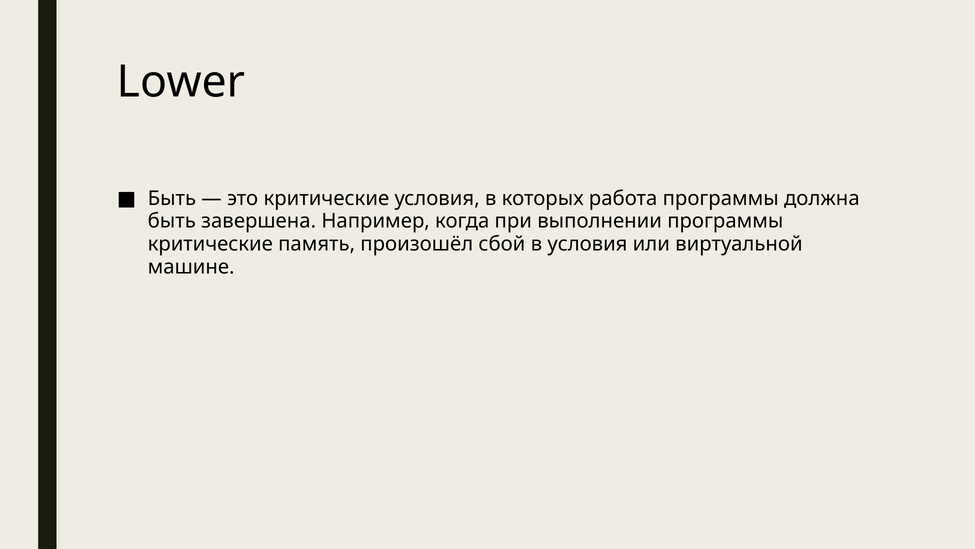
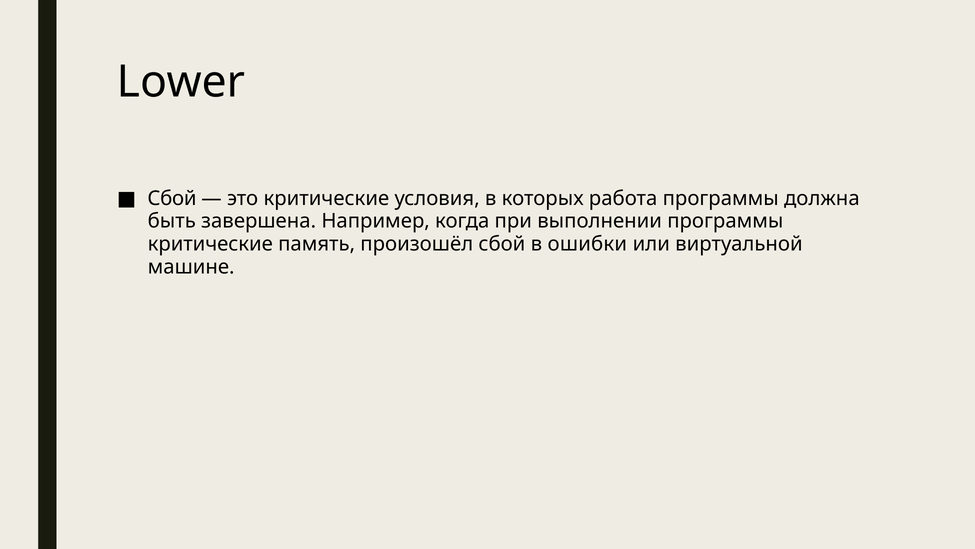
Быть at (172, 198): Быть -> Сбой
в условия: условия -> ошибки
